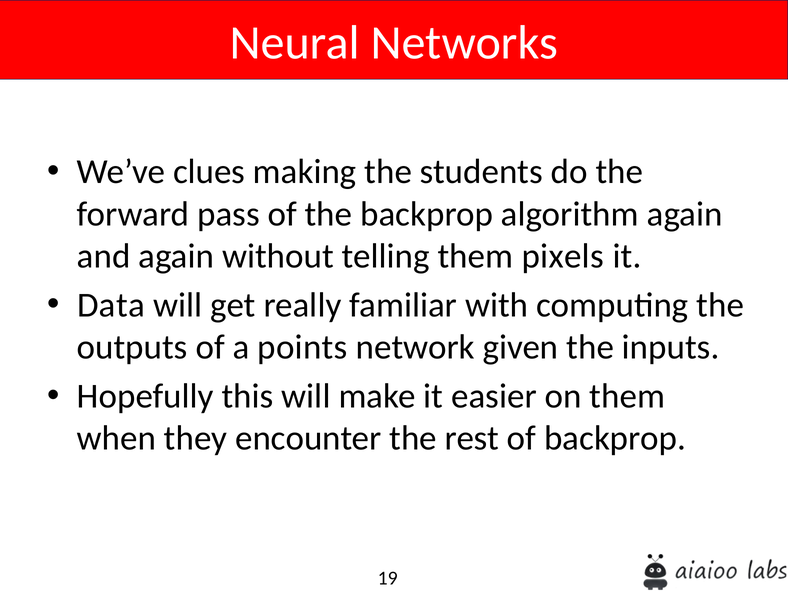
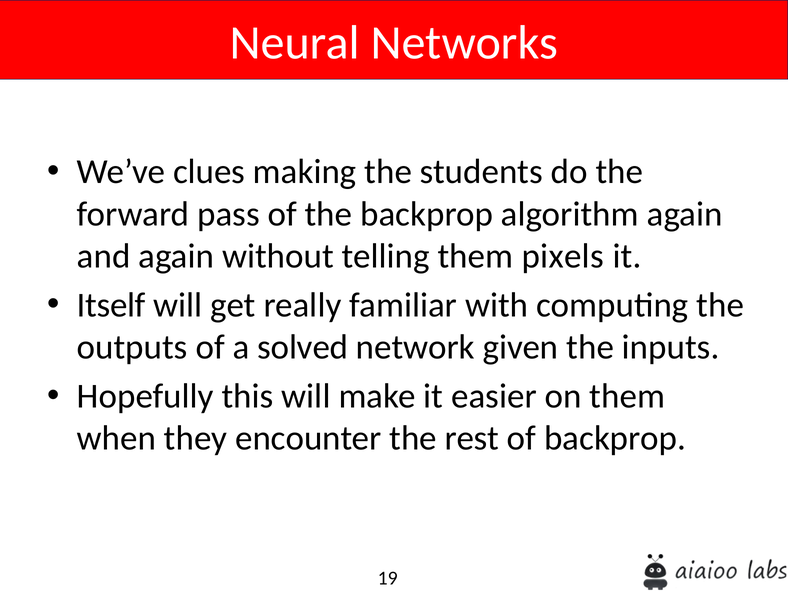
Data: Data -> Itself
points: points -> solved
